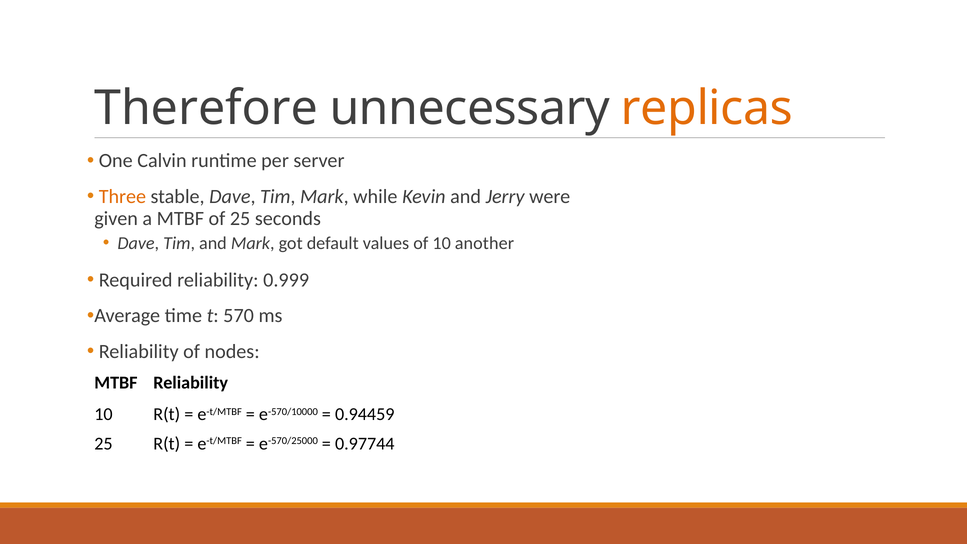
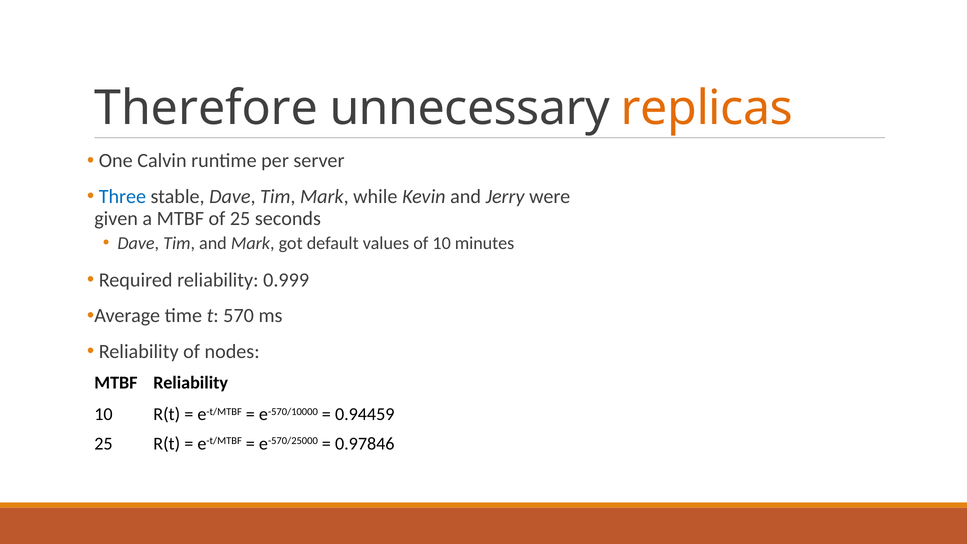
Three colour: orange -> blue
another: another -> minutes
0.97744: 0.97744 -> 0.97846
